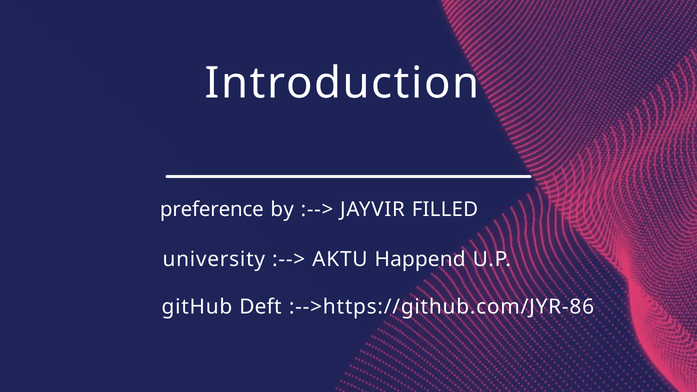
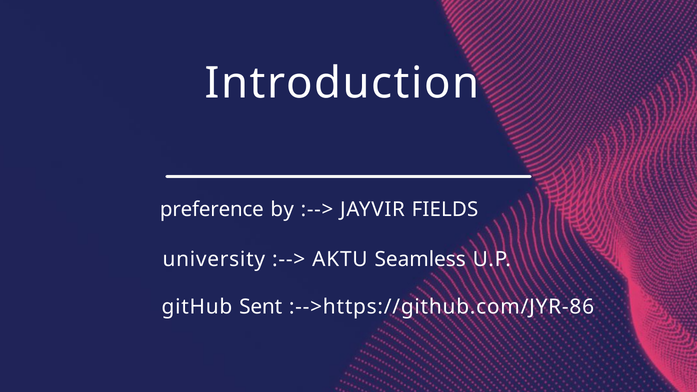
FILLED: FILLED -> FIELDS
Happend: Happend -> Seamless
Deft: Deft -> Sent
